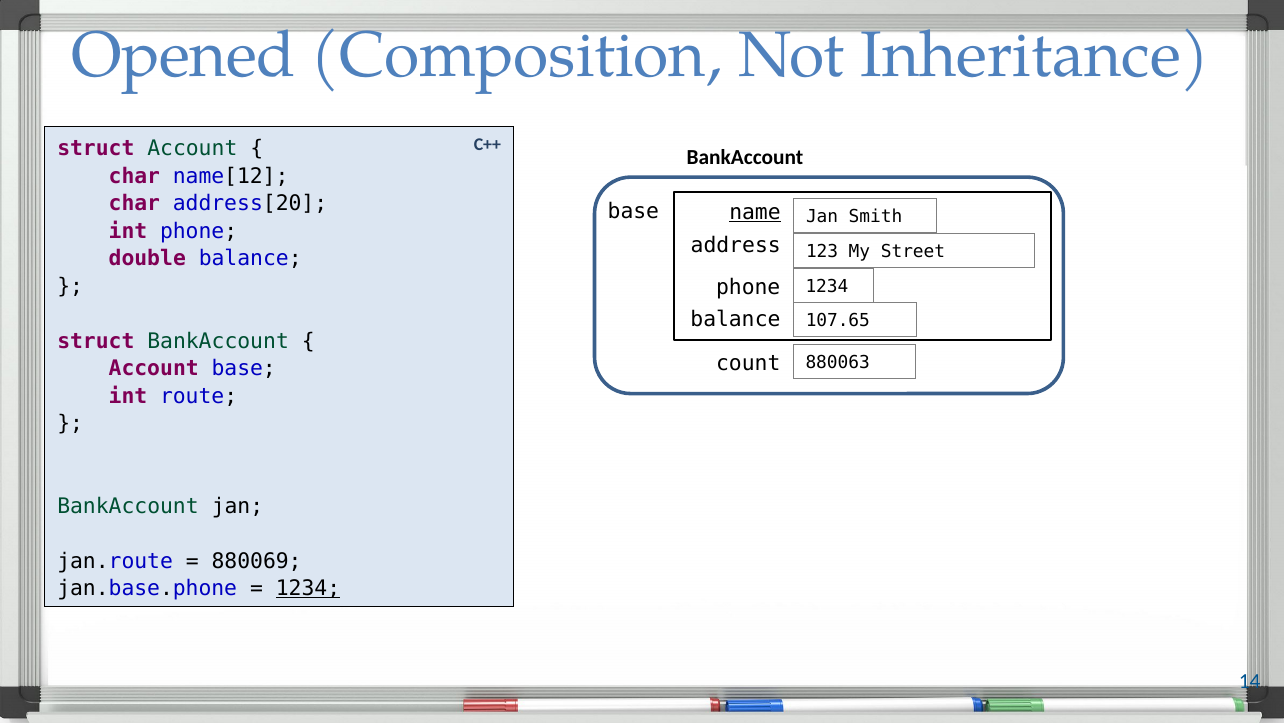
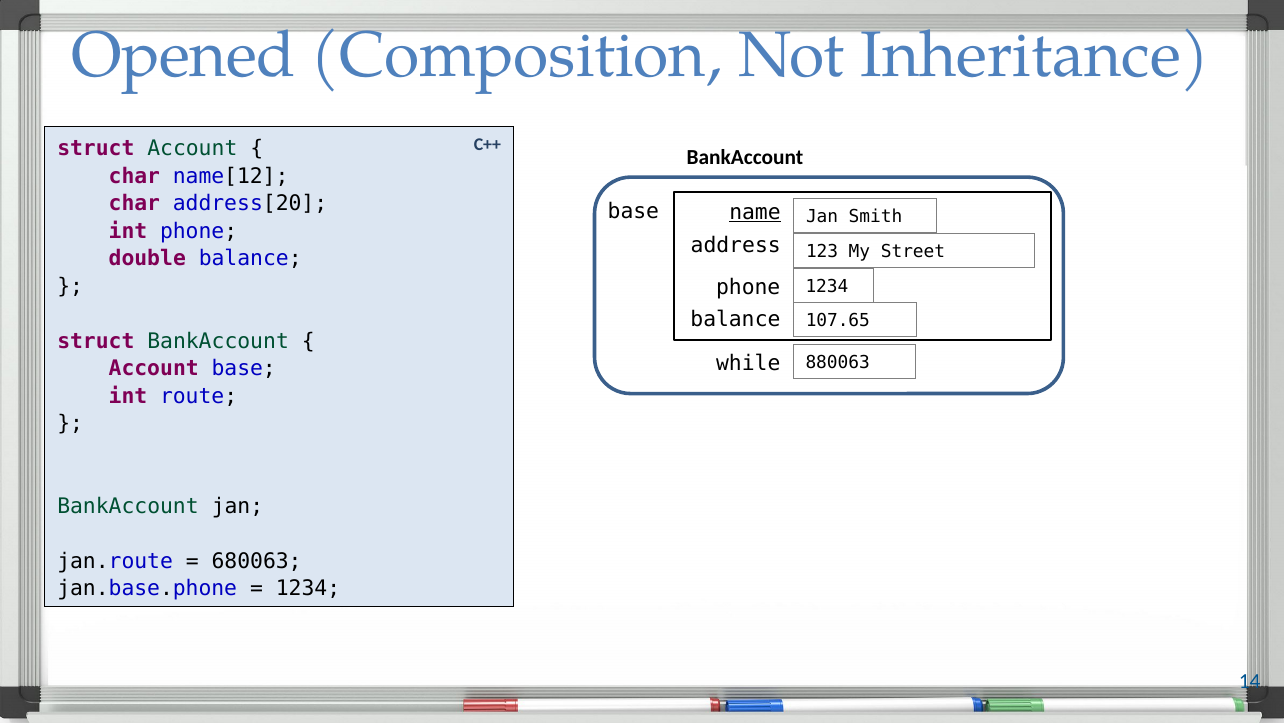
count: count -> while
880069: 880069 -> 680063
1234 at (308, 588) underline: present -> none
